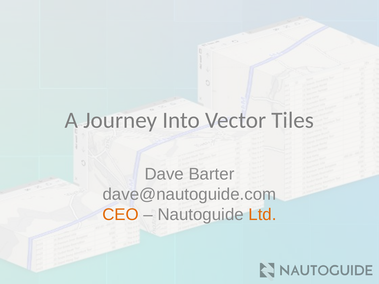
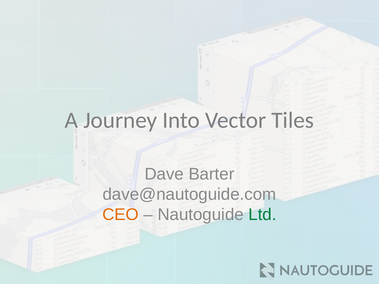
Ltd colour: orange -> green
